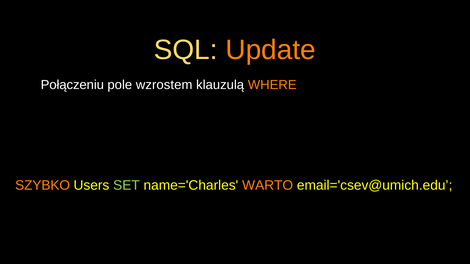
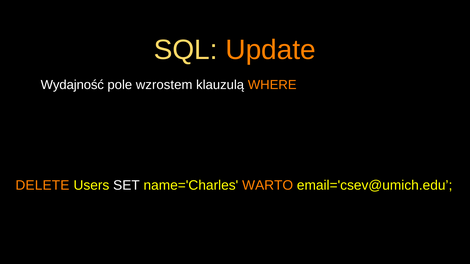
Połączeniu: Połączeniu -> Wydajność
SZYBKO: SZYBKO -> DELETE
SET colour: light green -> white
